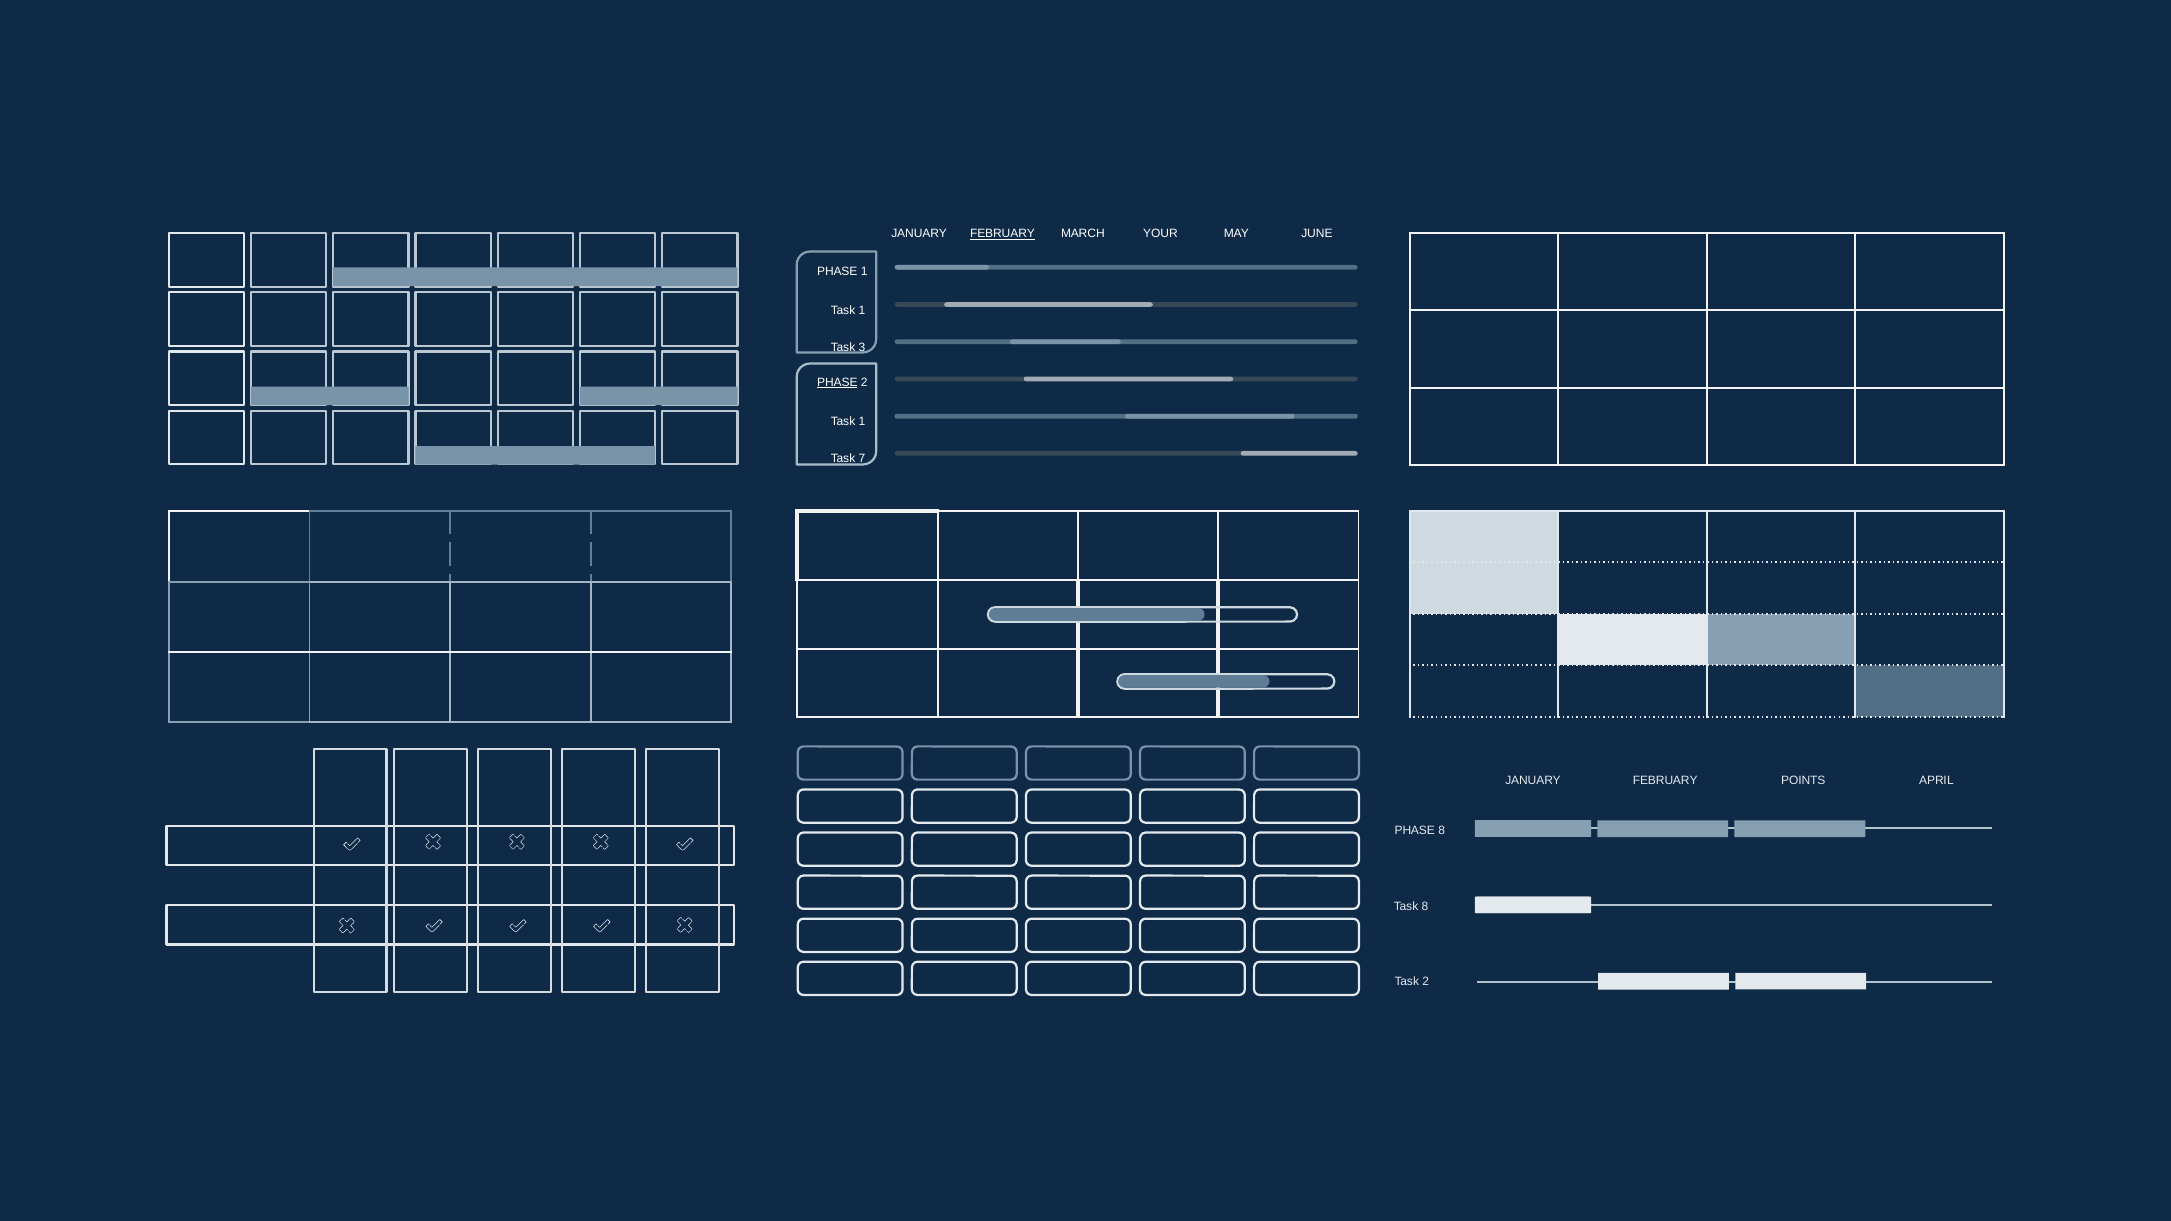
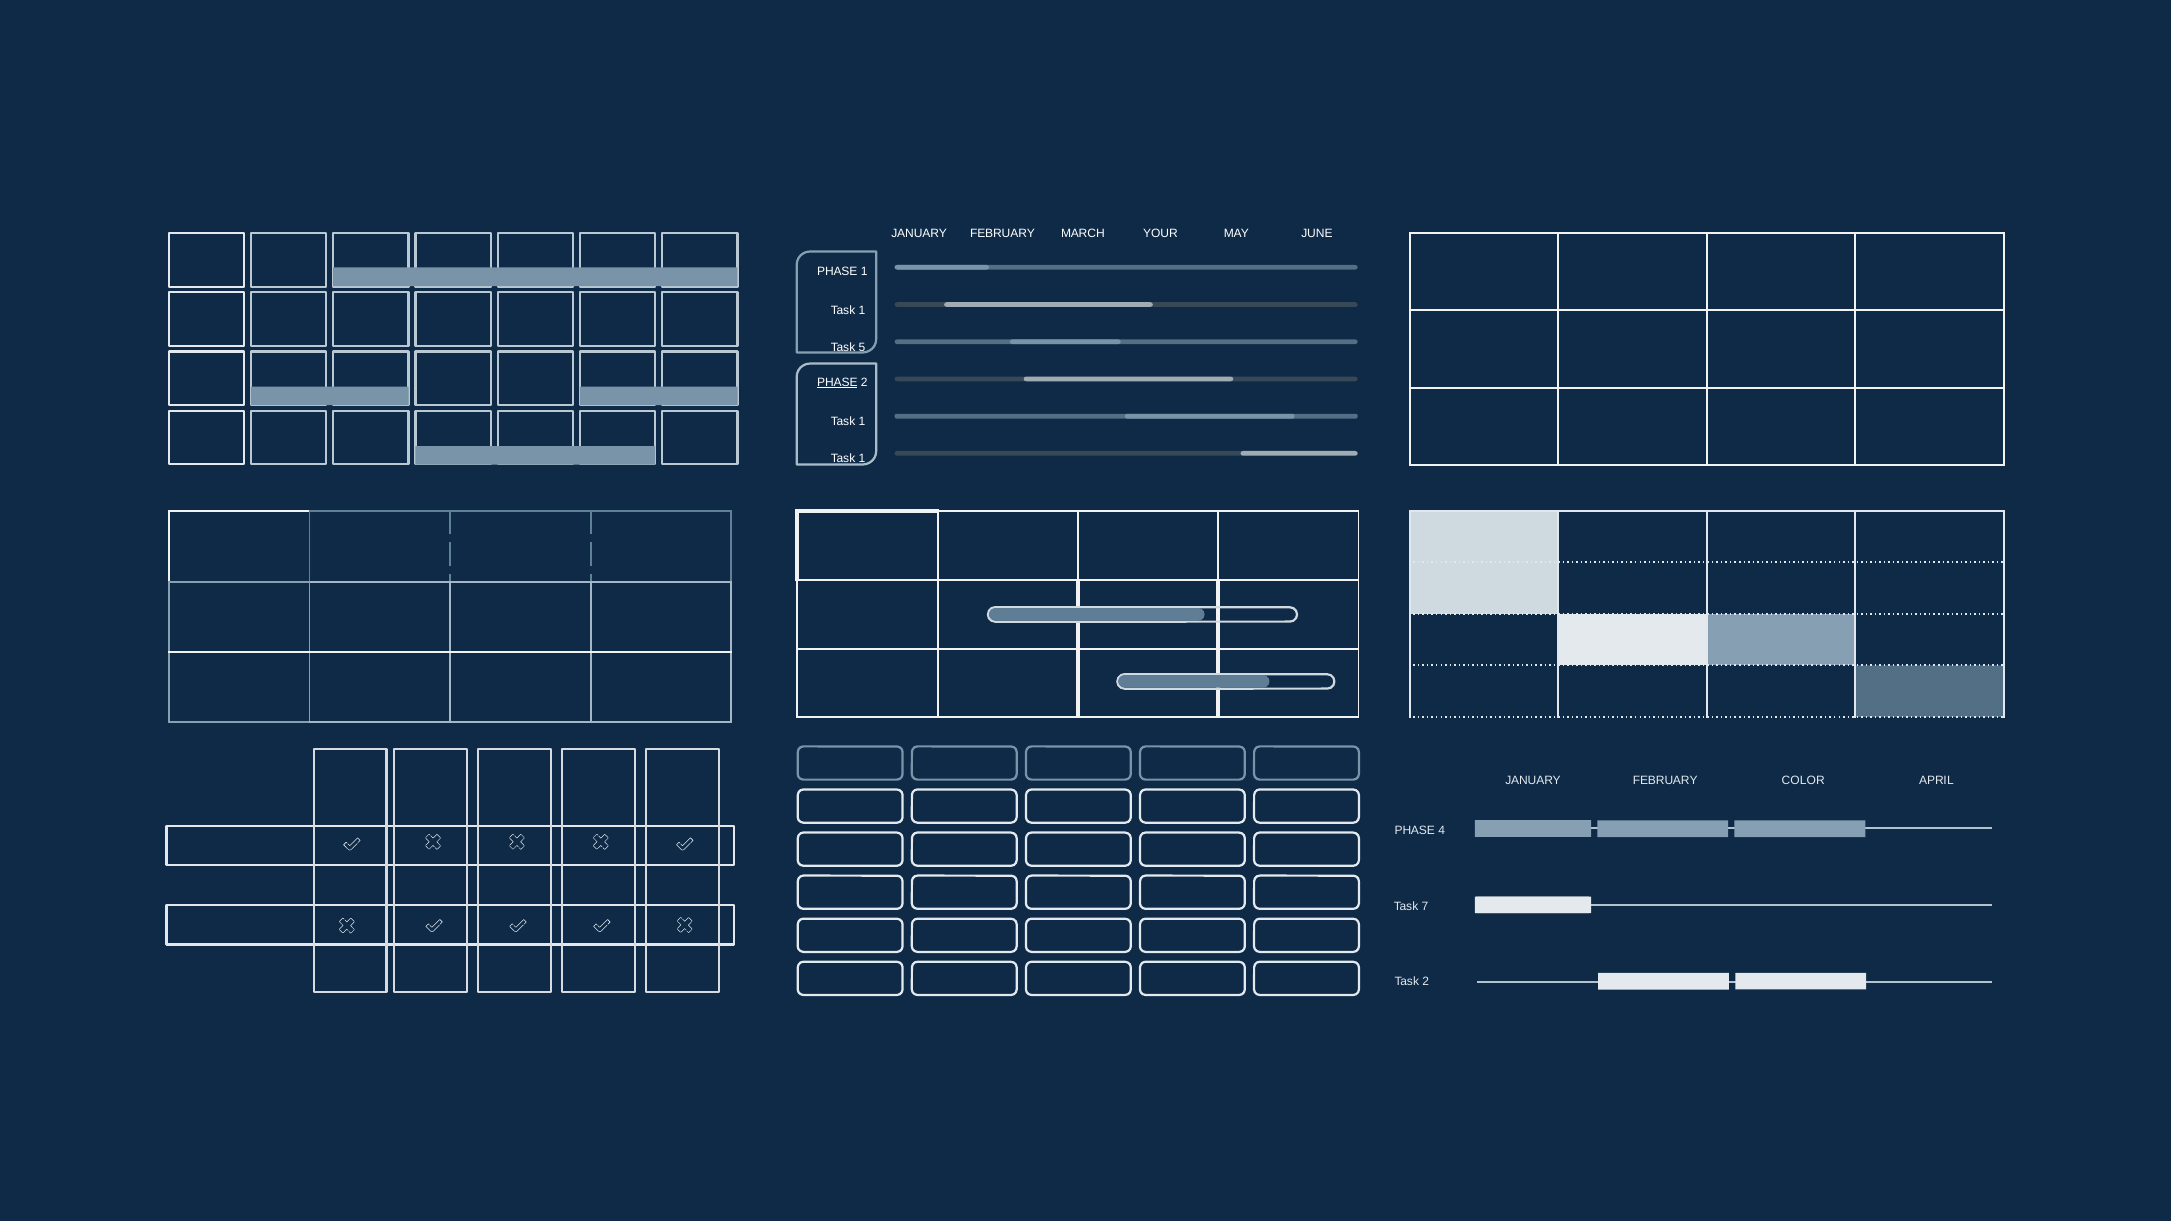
FEBRUARY at (1002, 234) underline: present -> none
3: 3 -> 5
7 at (862, 459): 7 -> 1
POINTS: POINTS -> COLOR
PHASE 8: 8 -> 4
Task 8: 8 -> 7
